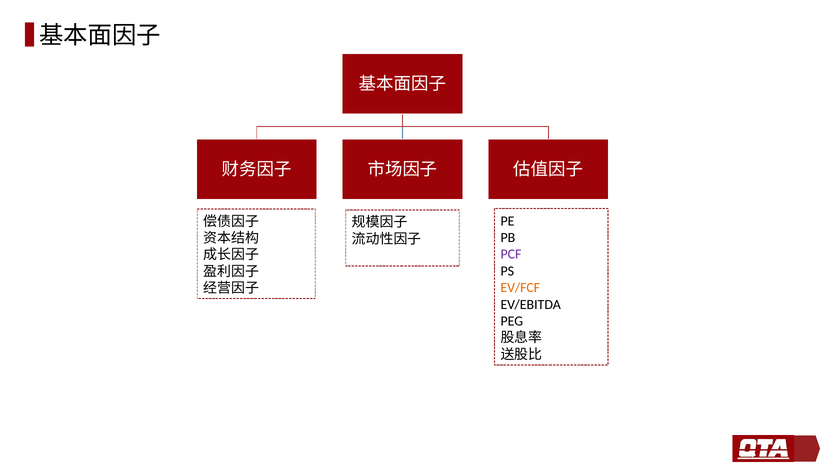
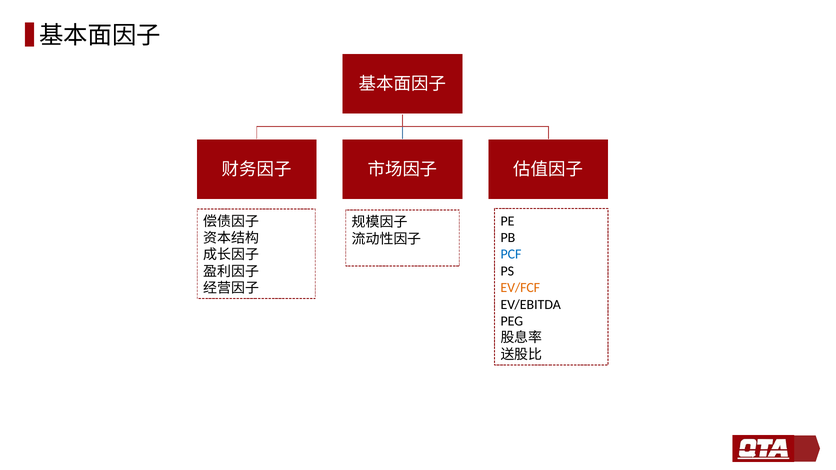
PCF colour: purple -> blue
